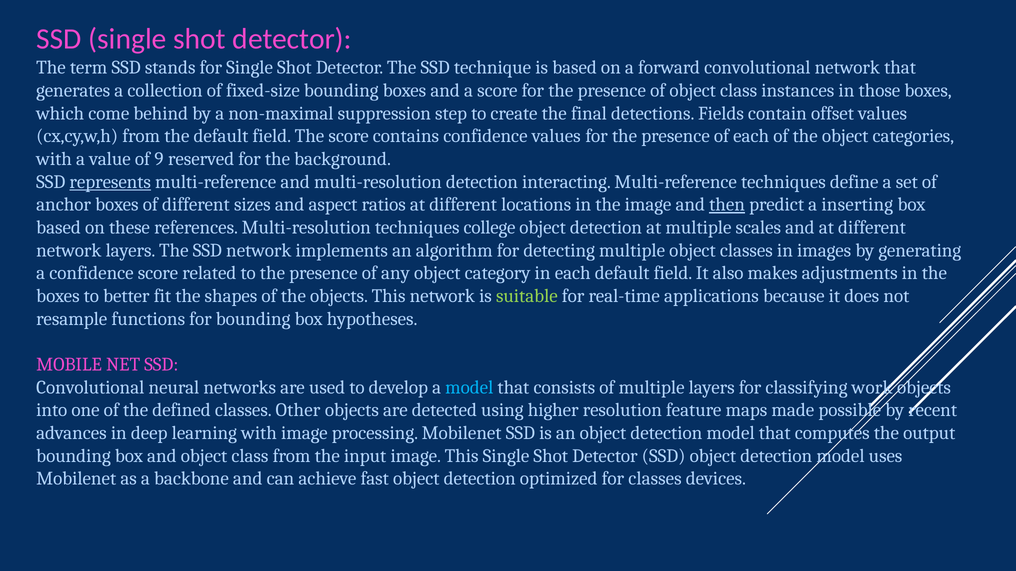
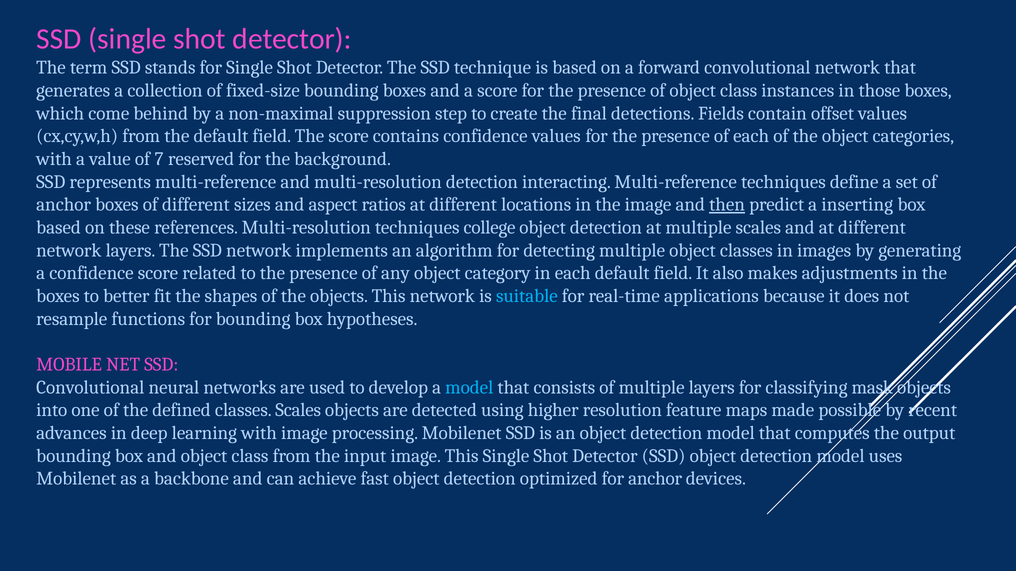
9: 9 -> 7
represents underline: present -> none
suitable colour: light green -> light blue
work: work -> mask
classes Other: Other -> Scales
for classes: classes -> anchor
